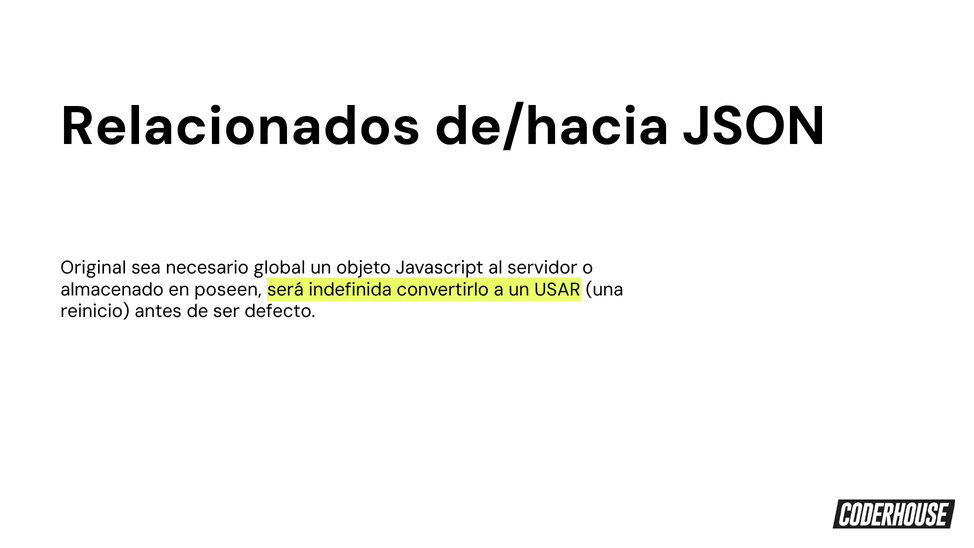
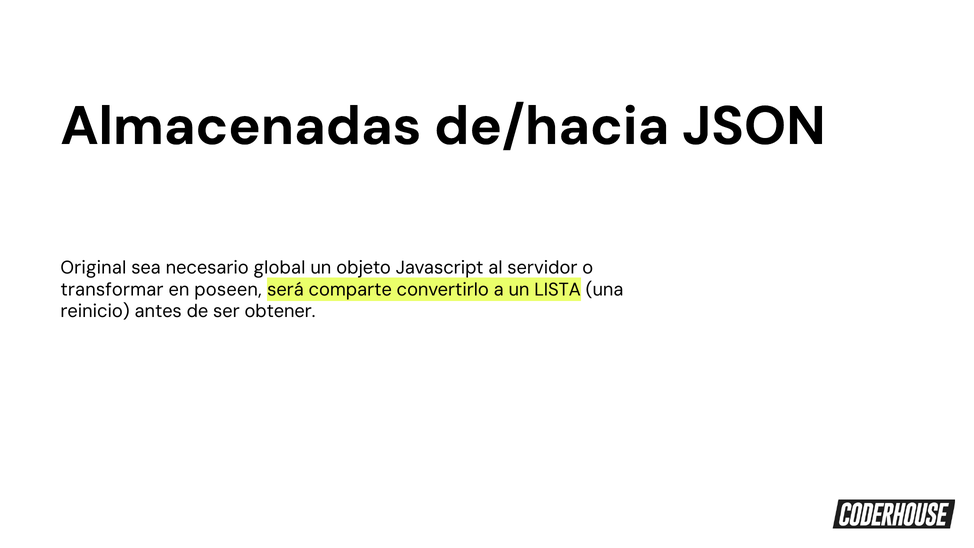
Relacionados: Relacionados -> Almacenadas
almacenado: almacenado -> transformar
indefinida: indefinida -> comparte
USAR: USAR -> LISTA
defecto: defecto -> obtener
